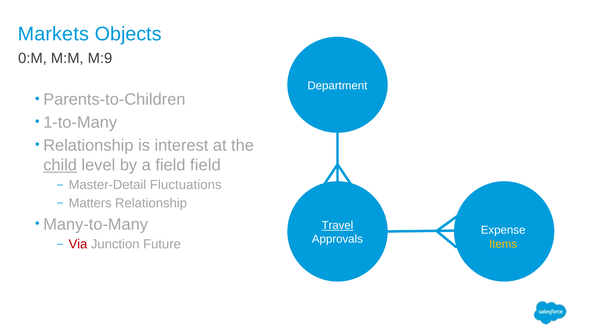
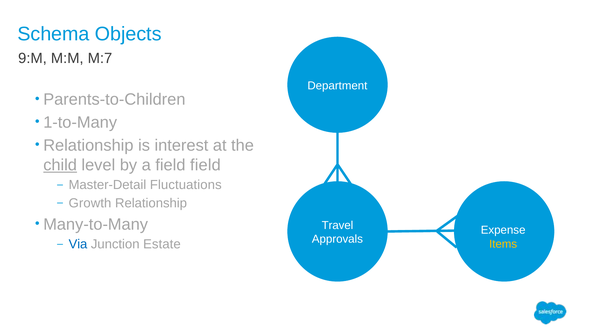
Markets: Markets -> Schema
0:M: 0:M -> 9:M
M:9: M:9 -> M:7
Matters: Matters -> Growth
Travel underline: present -> none
Via colour: red -> blue
Future: Future -> Estate
